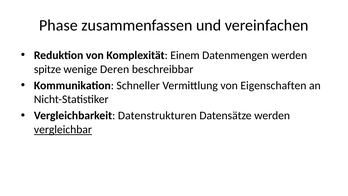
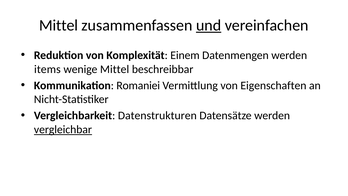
Phase at (58, 25): Phase -> Mittel
und underline: none -> present
spitze: spitze -> items
wenige Deren: Deren -> Mittel
Schneller: Schneller -> Romaniei
